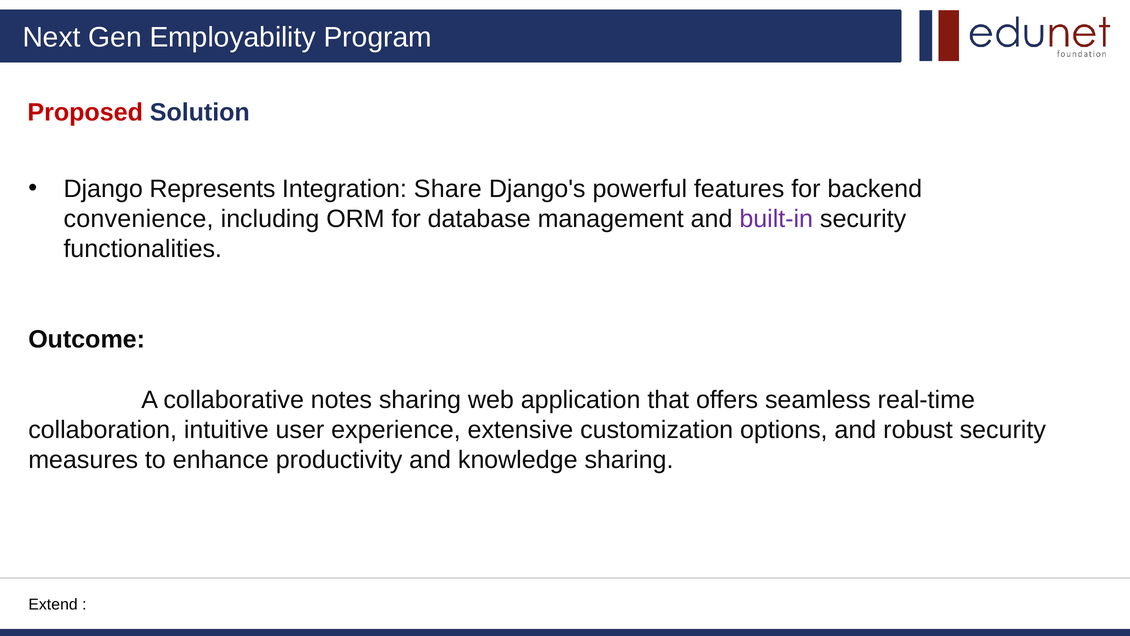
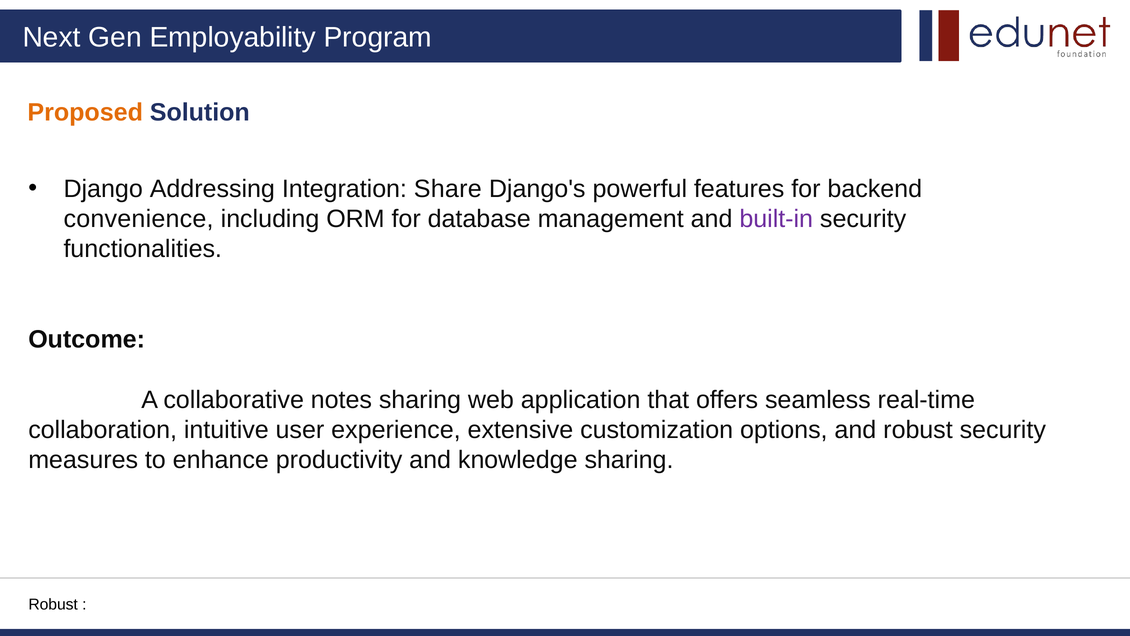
Proposed colour: red -> orange
Represents: Represents -> Addressing
Extend at (53, 604): Extend -> Robust
